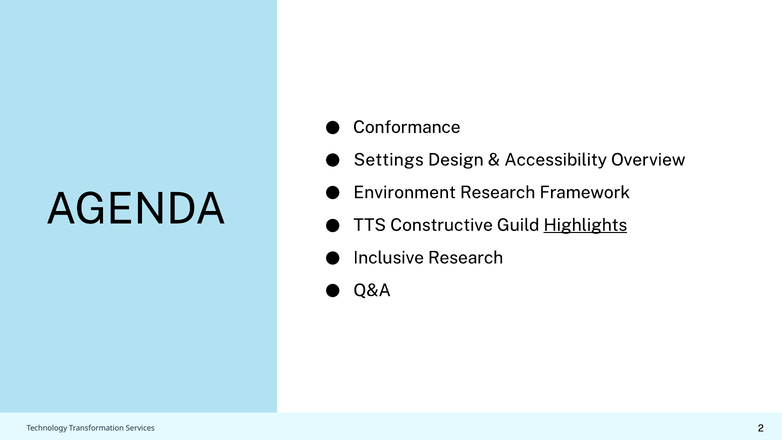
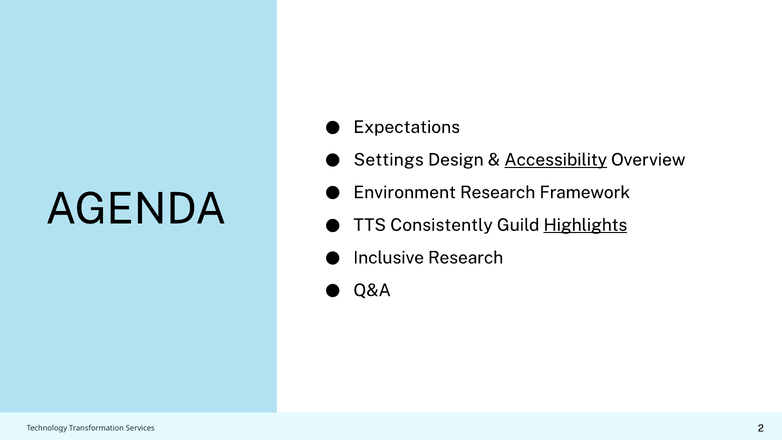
Conformance: Conformance -> Expectations
Accessibility underline: none -> present
Constructive: Constructive -> Consistently
